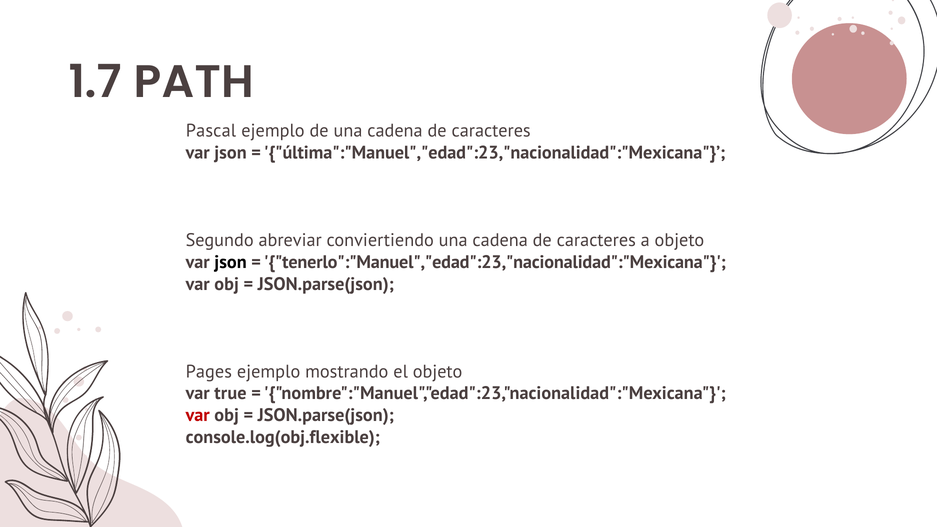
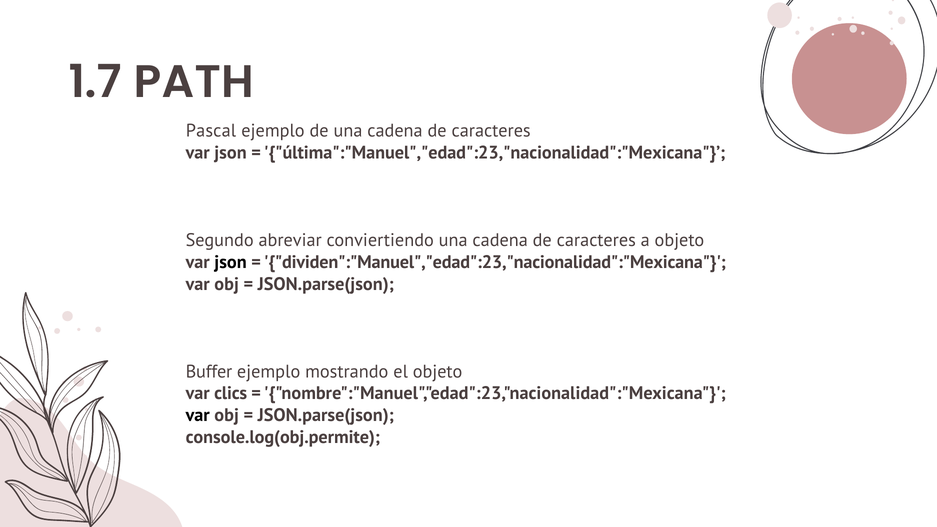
tenerlo":"Manuel","edad":23,"nacionalidad":"Mexicana: tenerlo":"Manuel","edad":23,"nacionalidad":"Mexicana -> dividen":"Manuel","edad":23,"nacionalidad":"Mexicana
Pages: Pages -> Buffer
true: true -> clics
var at (198, 415) colour: red -> black
console.log(obj.flexible: console.log(obj.flexible -> console.log(obj.permite
